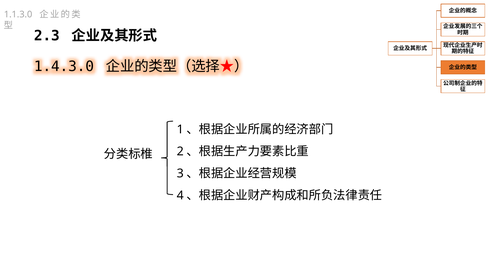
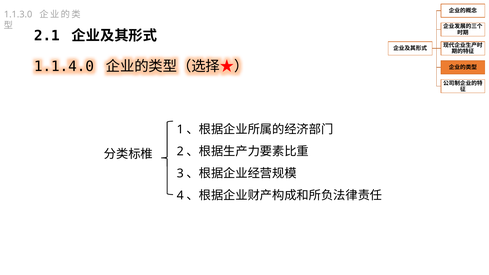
2.3: 2.3 -> 2.1
1.4.3.0: 1.4.3.0 -> 1.1.4.0
